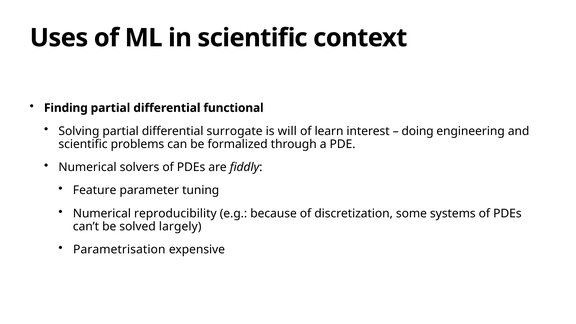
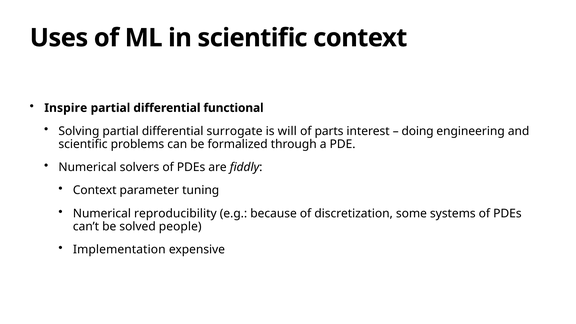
Finding: Finding -> Inspire
learn: learn -> parts
Feature at (95, 190): Feature -> Context
largely: largely -> people
Parametrisation: Parametrisation -> Implementation
